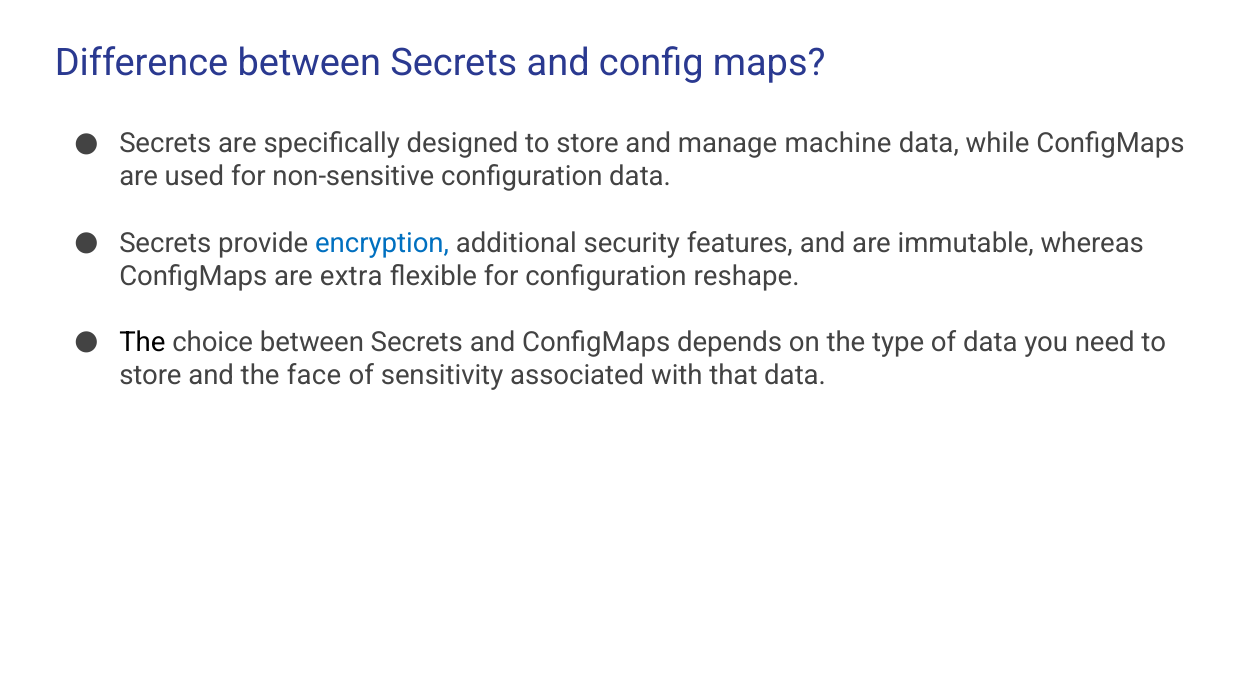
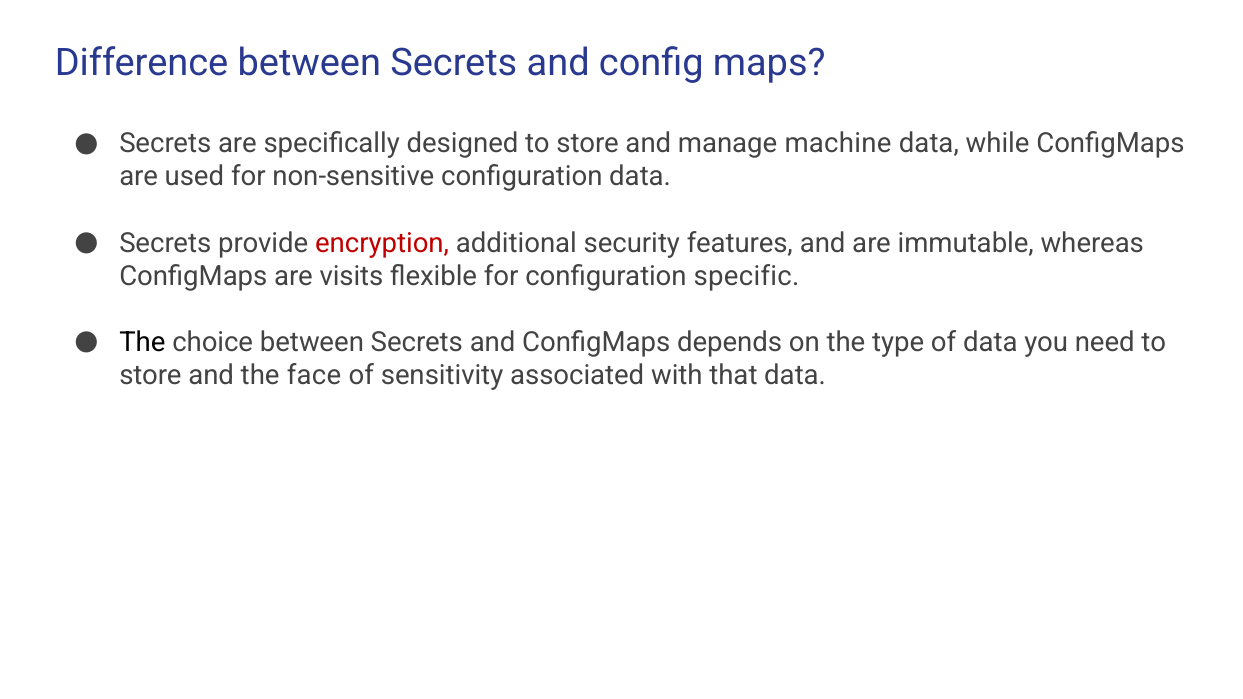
encryption colour: blue -> red
extra: extra -> visits
reshape: reshape -> specific
